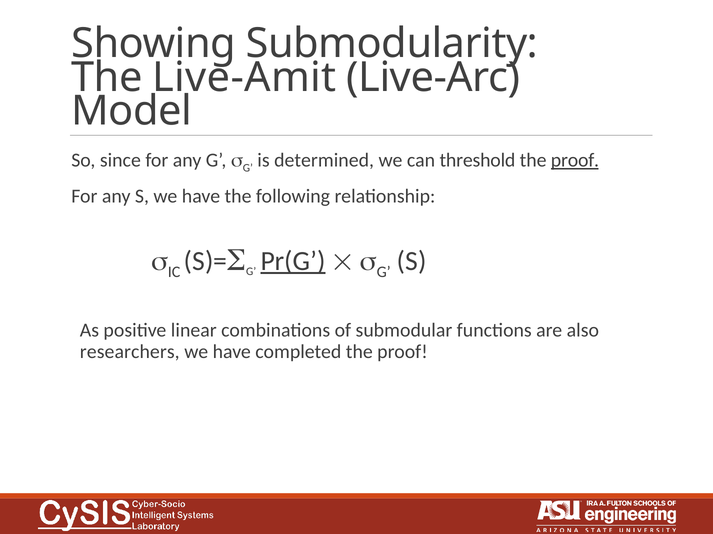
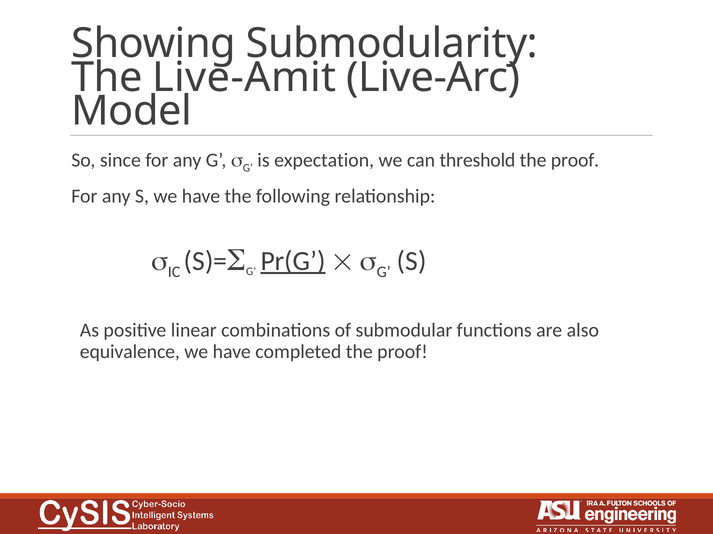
determined: determined -> expectation
proof at (575, 160) underline: present -> none
researchers: researchers -> equivalence
